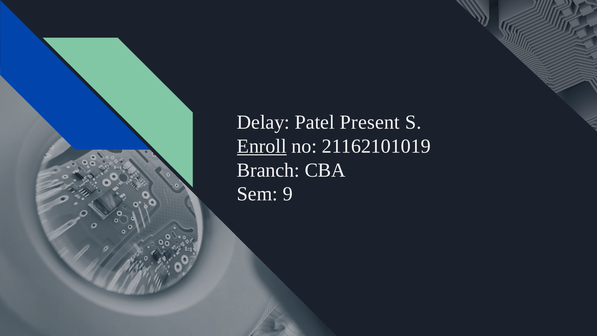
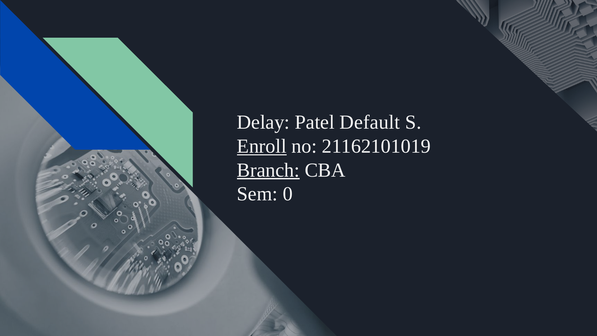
Present: Present -> Default
Branch underline: none -> present
9: 9 -> 0
